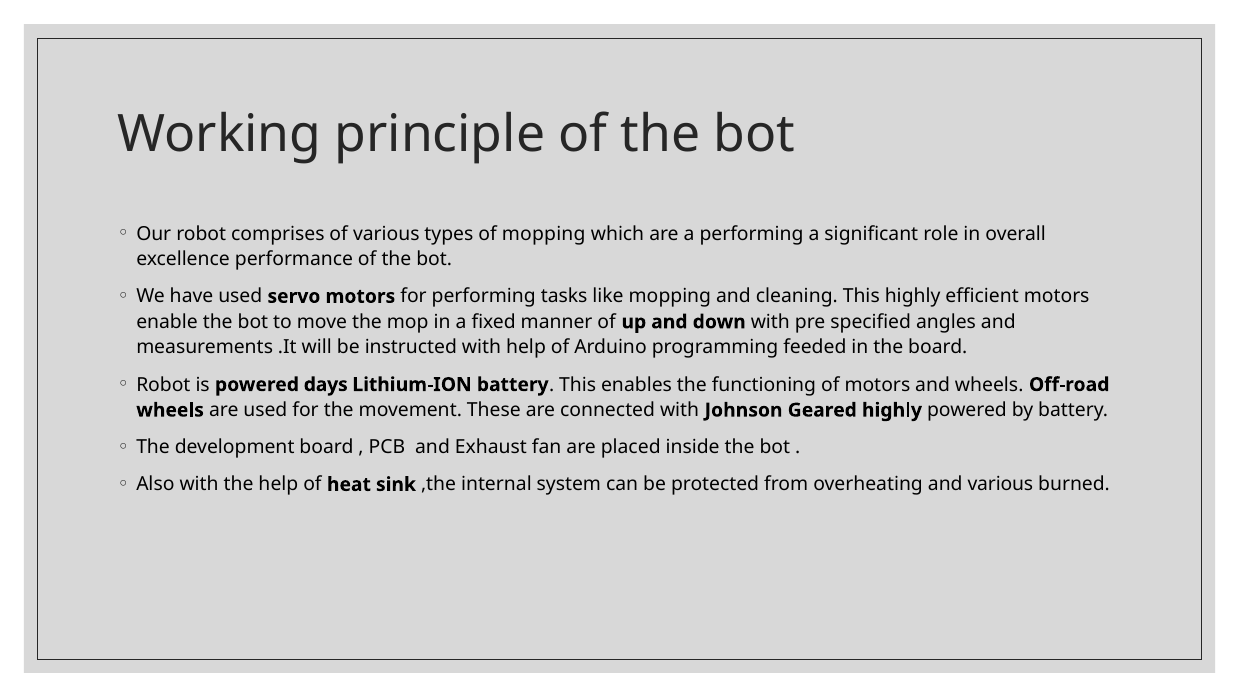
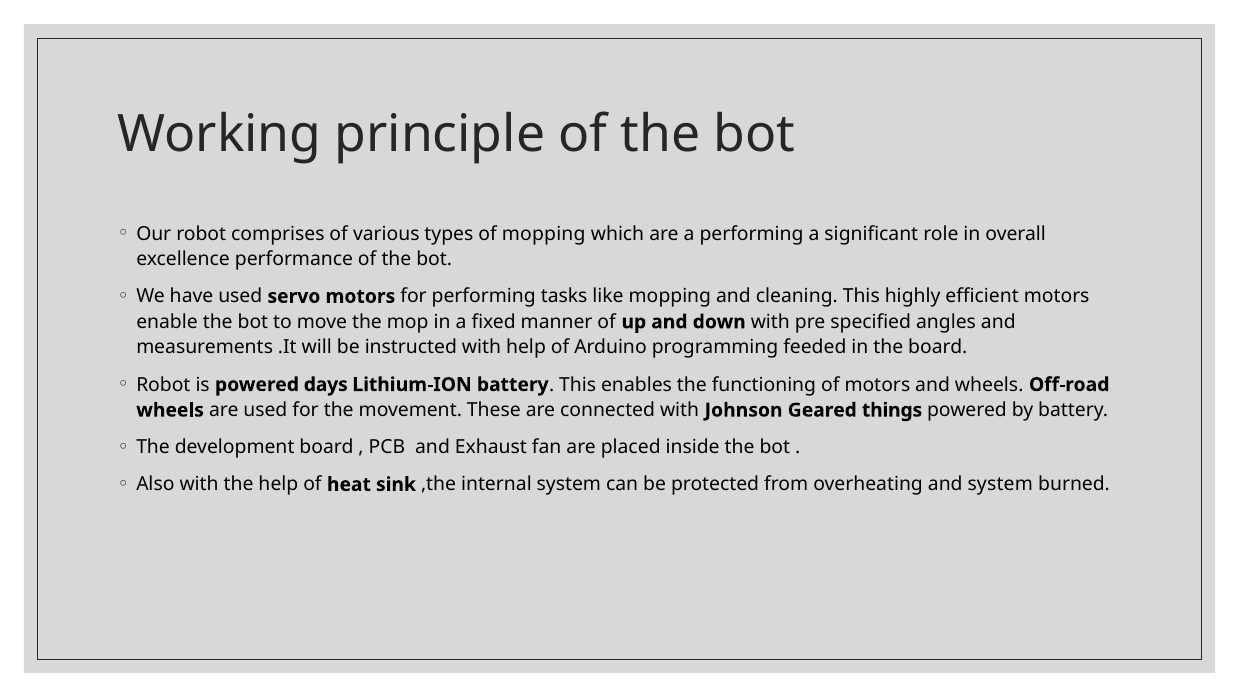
Geared highly: highly -> things
and various: various -> system
